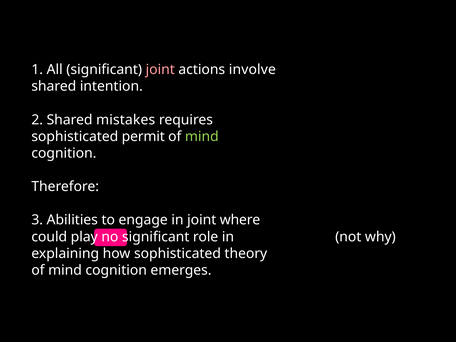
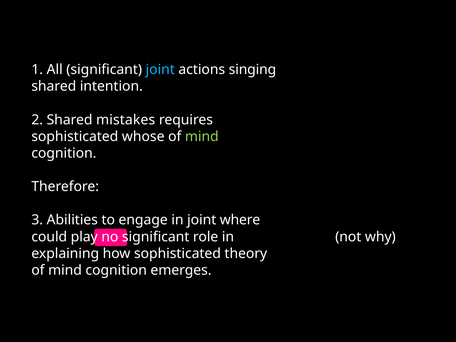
joint at (160, 70) colour: pink -> light blue
involve: involve -> singing
permit: permit -> whose
